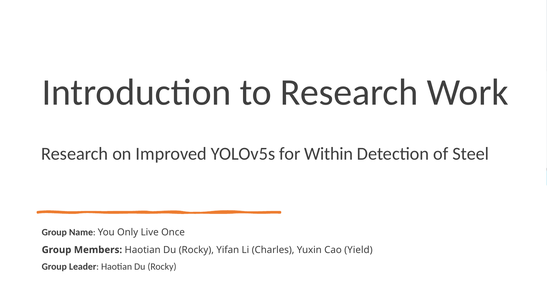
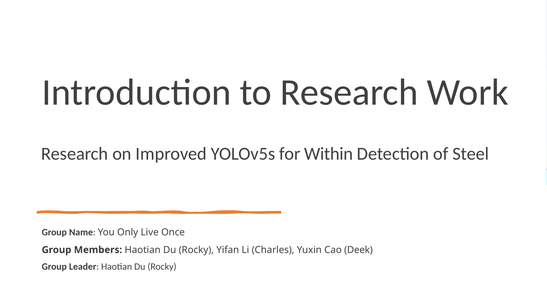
Yield: Yield -> Deek
